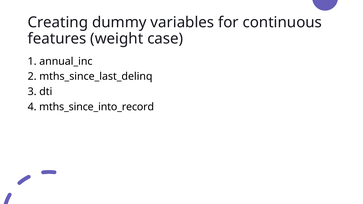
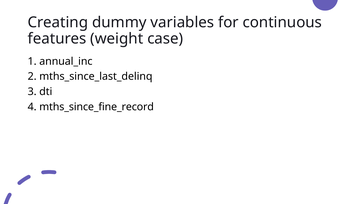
mths_since_into_record: mths_since_into_record -> mths_since_fine_record
